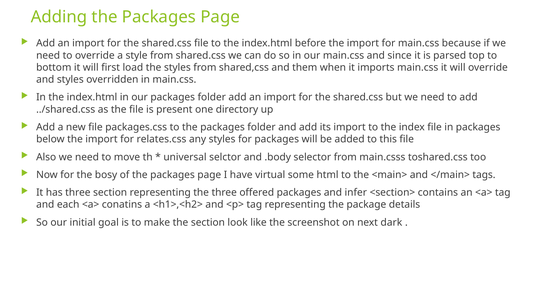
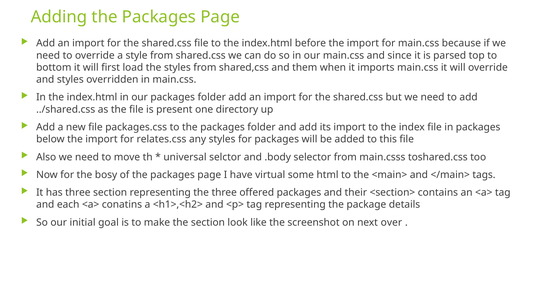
infer: infer -> their
dark: dark -> over
